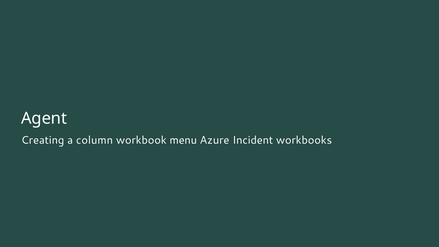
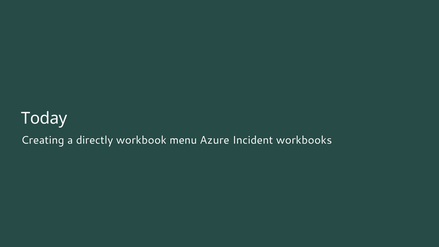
Agent: Agent -> Today
column: column -> directly
